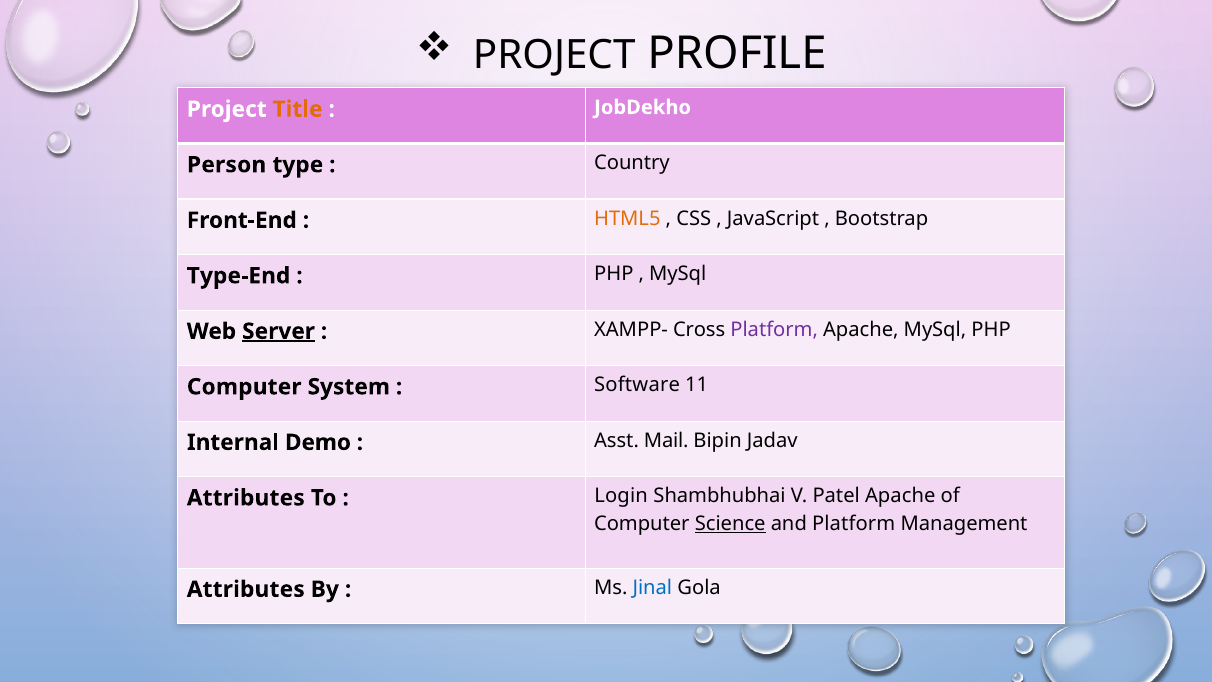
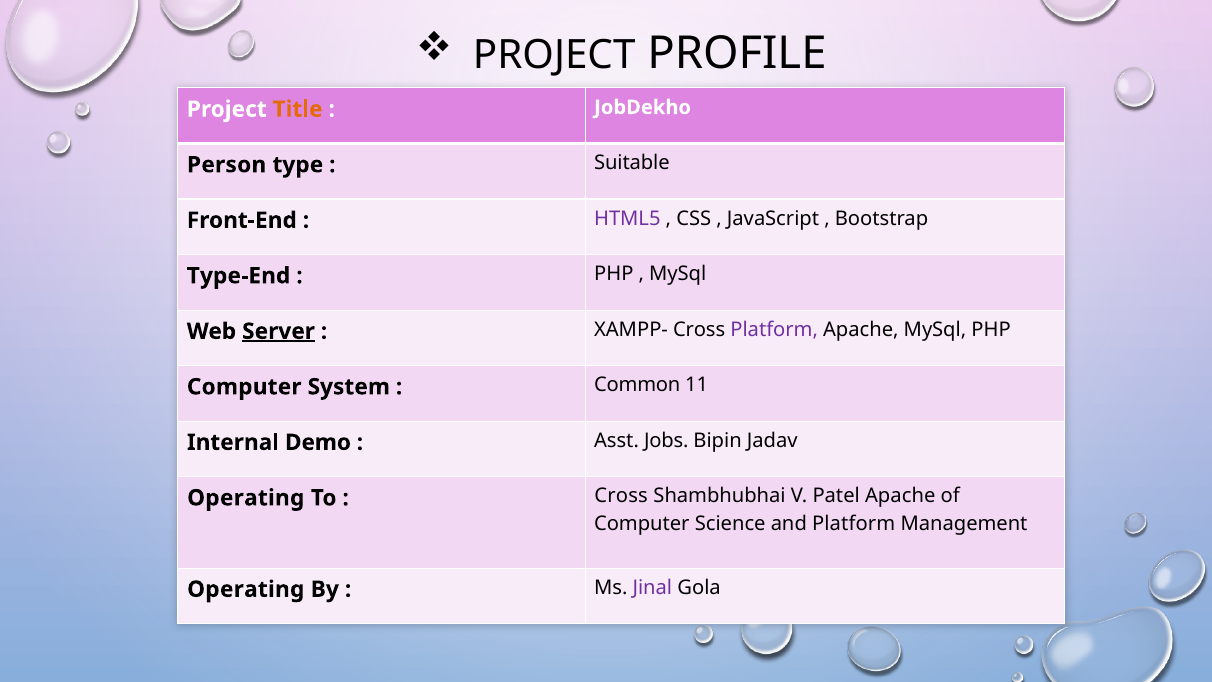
Country: Country -> Suitable
HTML5 colour: orange -> purple
Software: Software -> Common
Mail: Mail -> Jobs
Attributes at (246, 498): Attributes -> Operating
Login at (621, 496): Login -> Cross
Science underline: present -> none
Attributes at (246, 589): Attributes -> Operating
Jinal colour: blue -> purple
